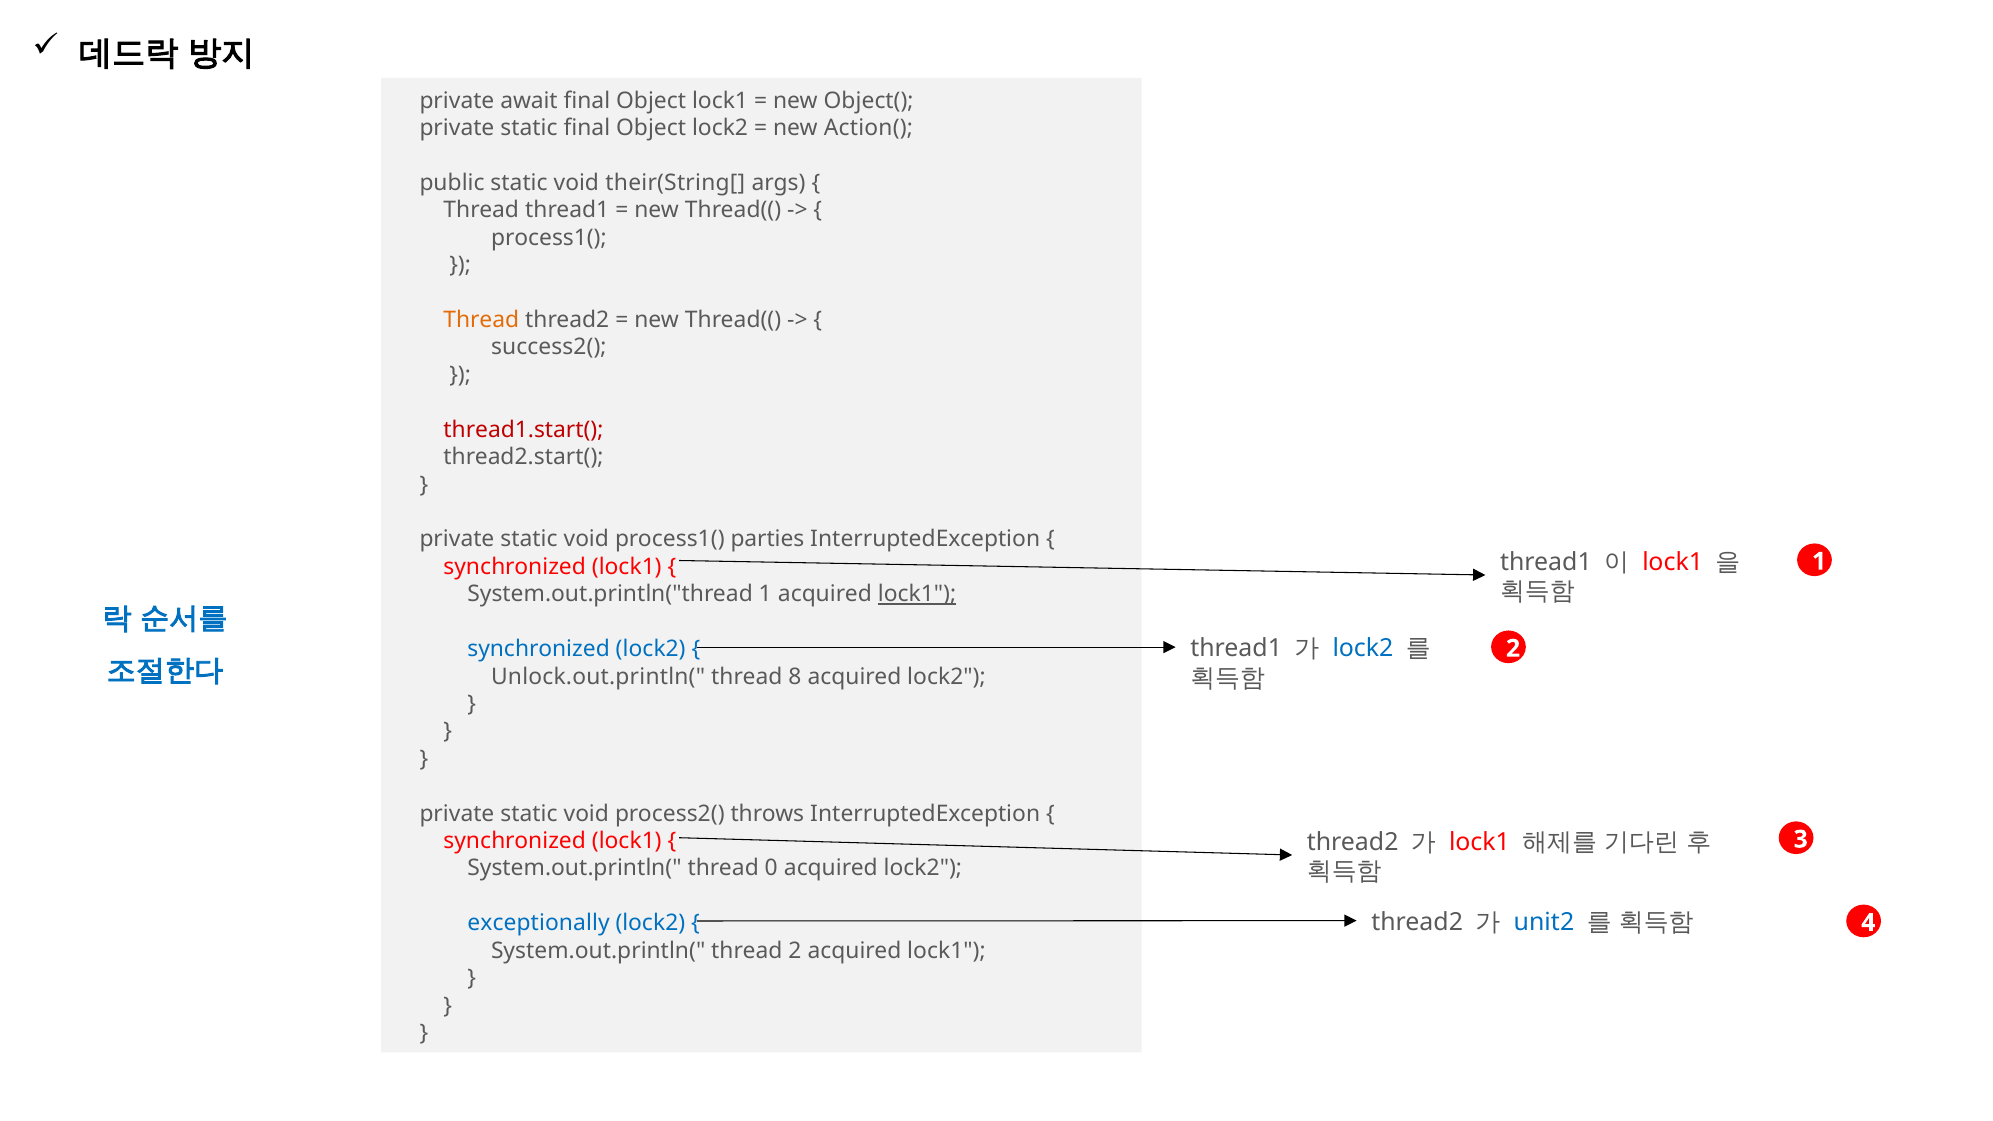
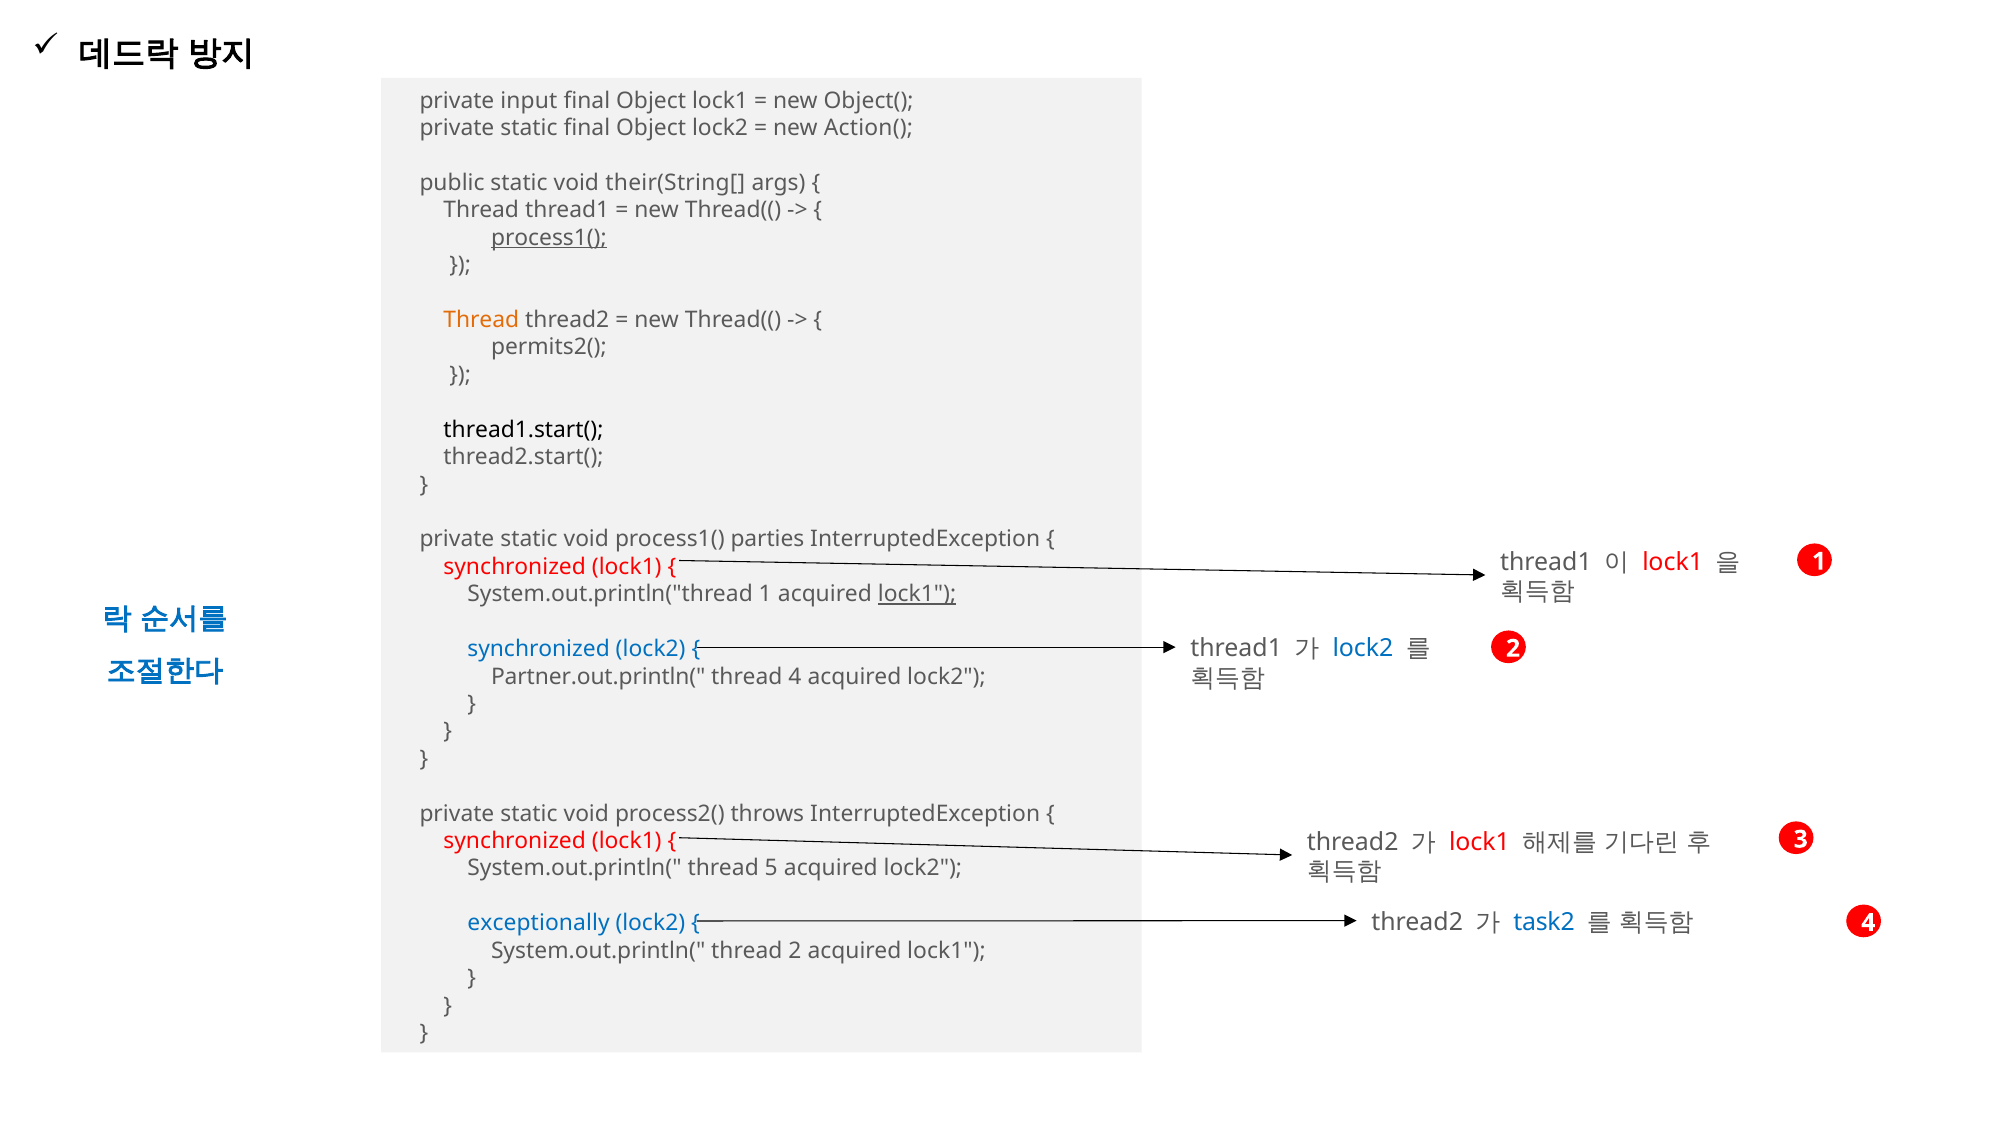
await: await -> input
process1( at (549, 238) underline: none -> present
success2(: success2( -> permits2(
thread1.start( colour: red -> black
Unlock.out.println(: Unlock.out.println( -> Partner.out.println(
thread 8: 8 -> 4
0: 0 -> 5
unit2: unit2 -> task2
